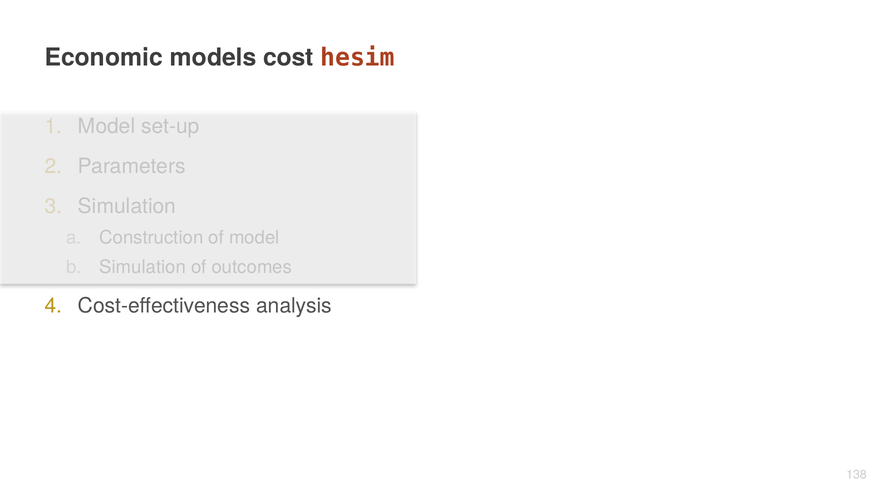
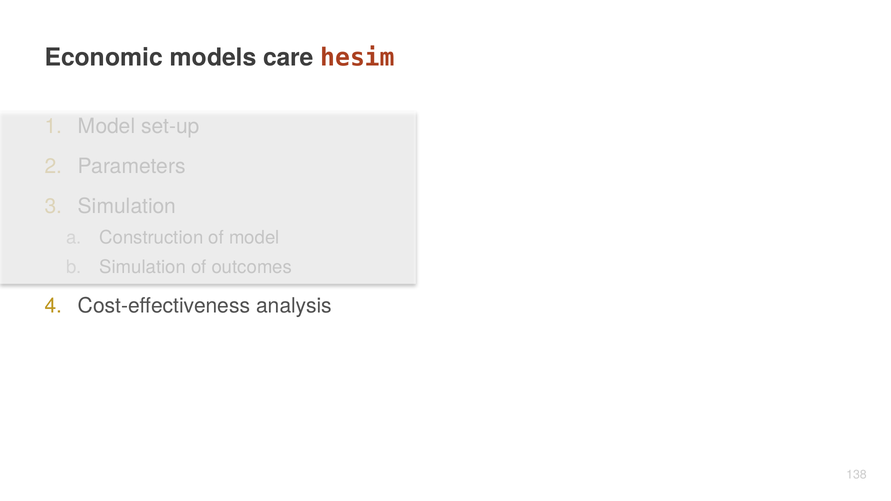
cost: cost -> care
